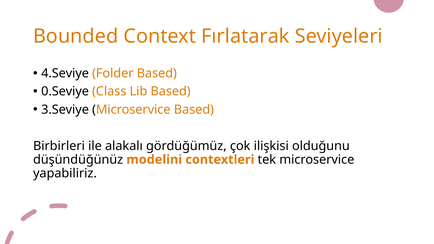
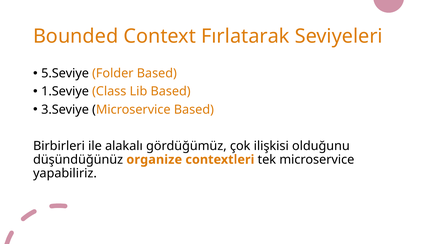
4.Seviye: 4.Seviye -> 5.Seviye
0.Seviye: 0.Seviye -> 1.Seviye
modelini: modelini -> organize
